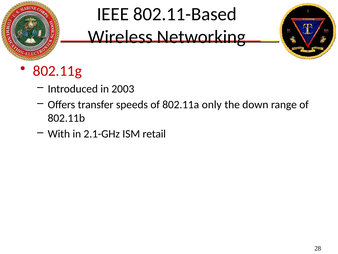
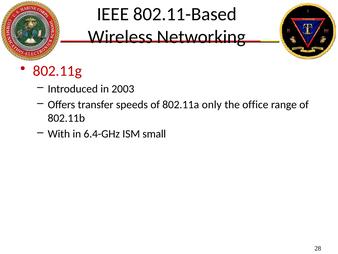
down: down -> office
2.1-GHz: 2.1-GHz -> 6.4-GHz
retail: retail -> small
